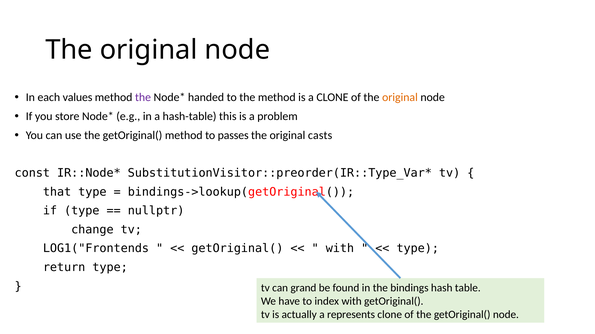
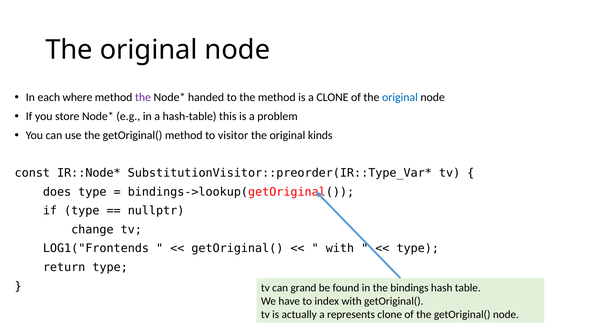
values: values -> where
original at (400, 98) colour: orange -> blue
passes: passes -> visitor
casts: casts -> kinds
that: that -> does
